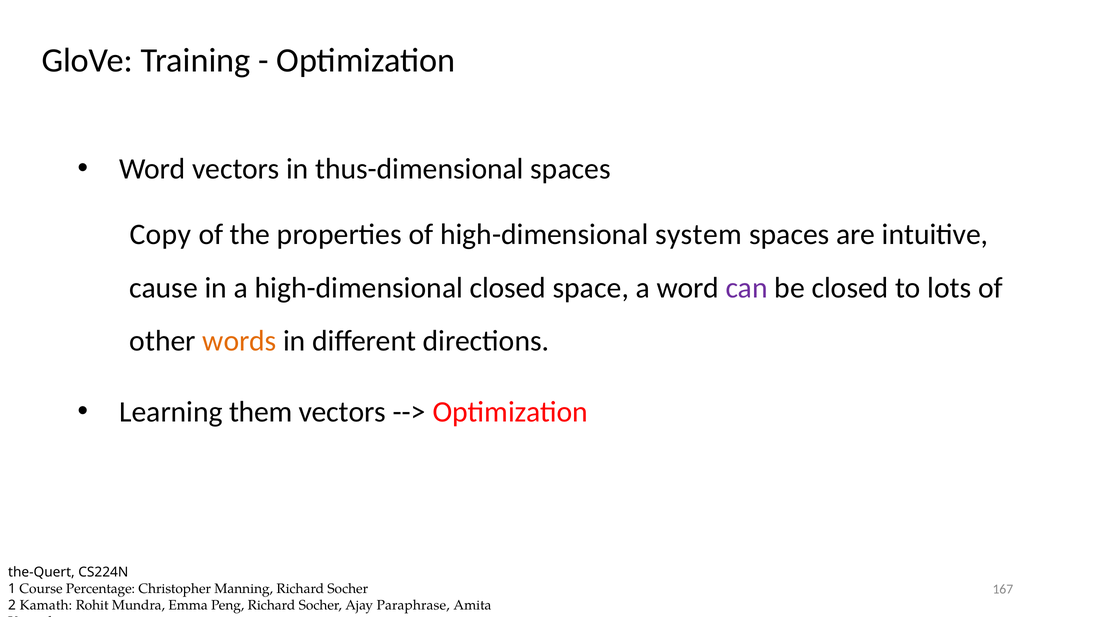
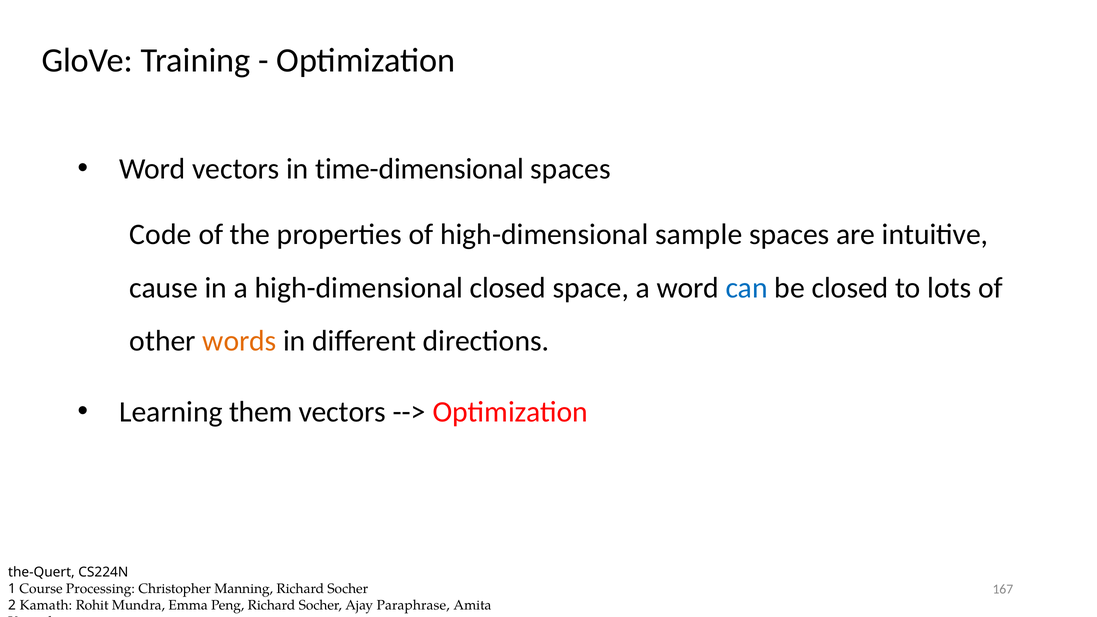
thus-dimensional: thus-dimensional -> time-dimensional
Copy: Copy -> Code
system: system -> sample
can colour: purple -> blue
Percentage: Percentage -> Processing
